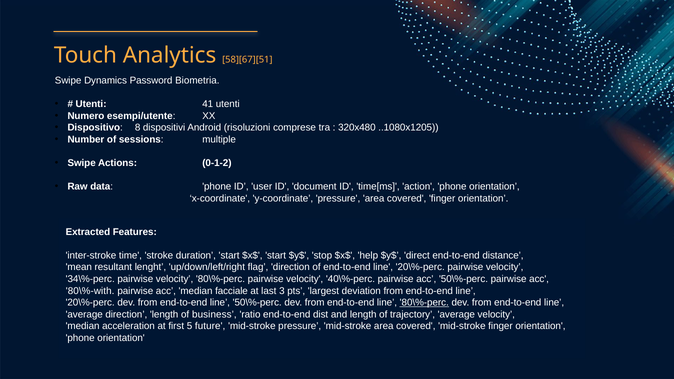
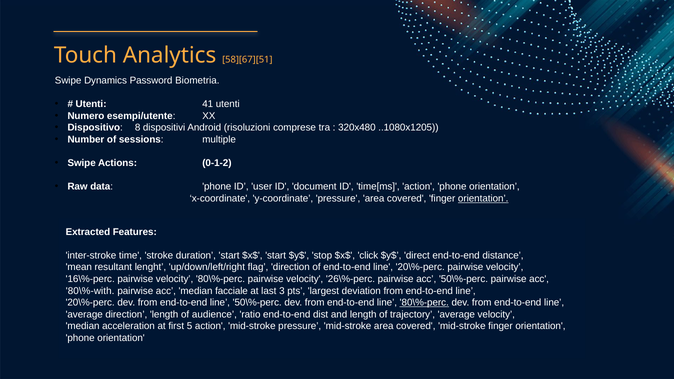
orientation at (483, 198) underline: none -> present
help: help -> click
34\%-perc: 34\%-perc -> 16\%-perc
40\%-perc: 40\%-perc -> 26\%-perc
business: business -> audience
5 future: future -> action
